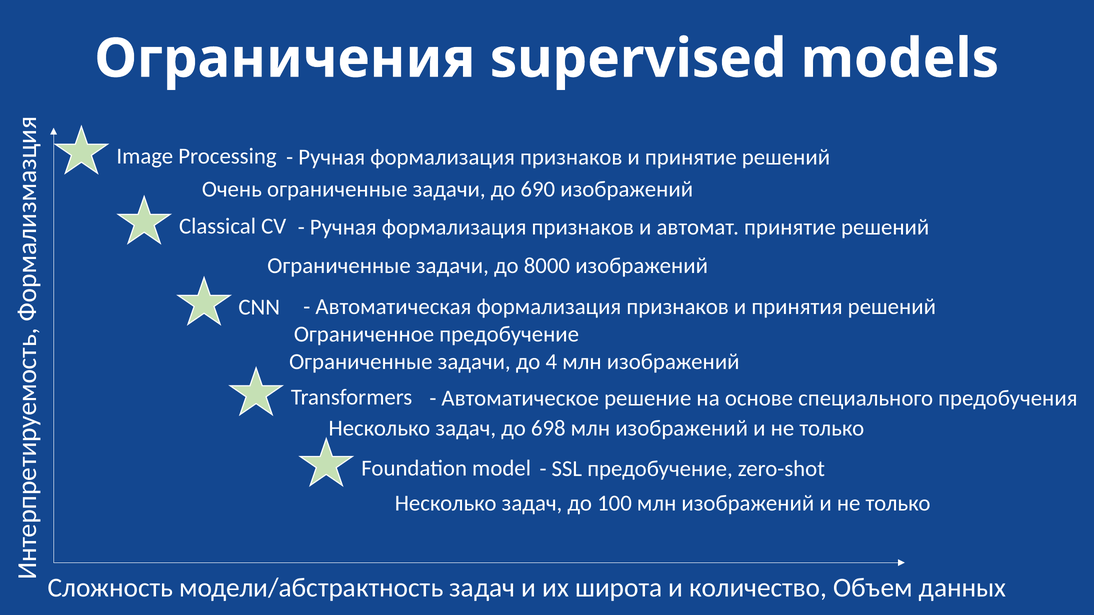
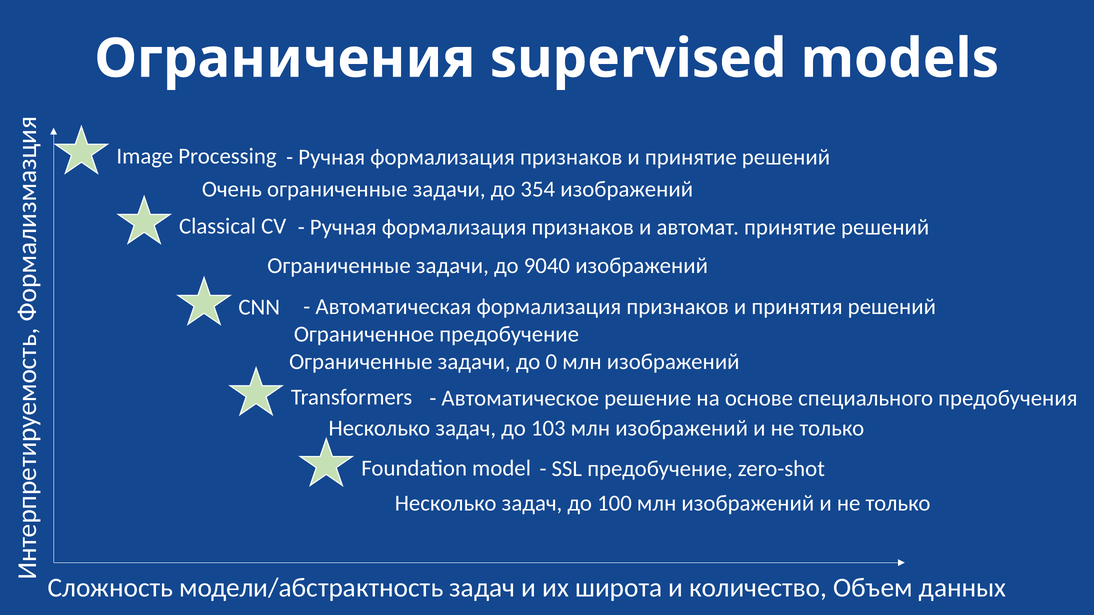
690: 690 -> 354
8000: 8000 -> 9040
4: 4 -> 0
698: 698 -> 103
